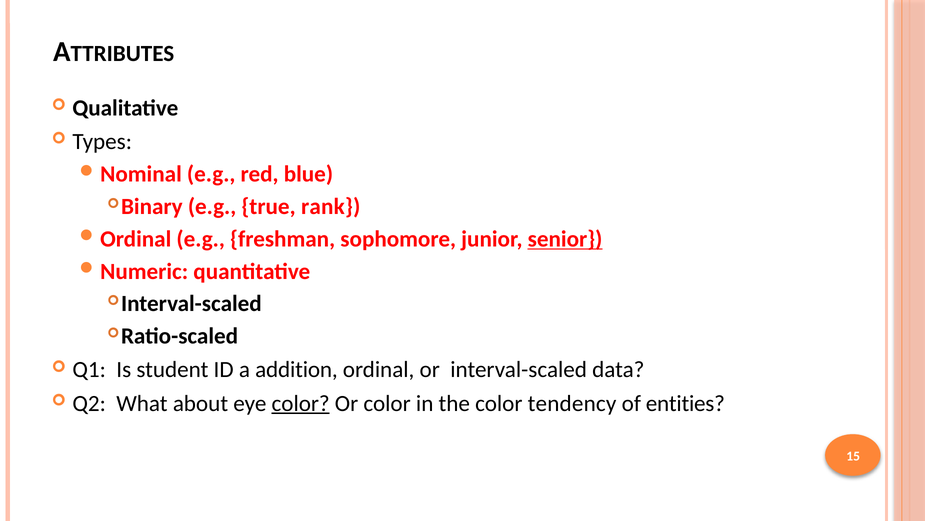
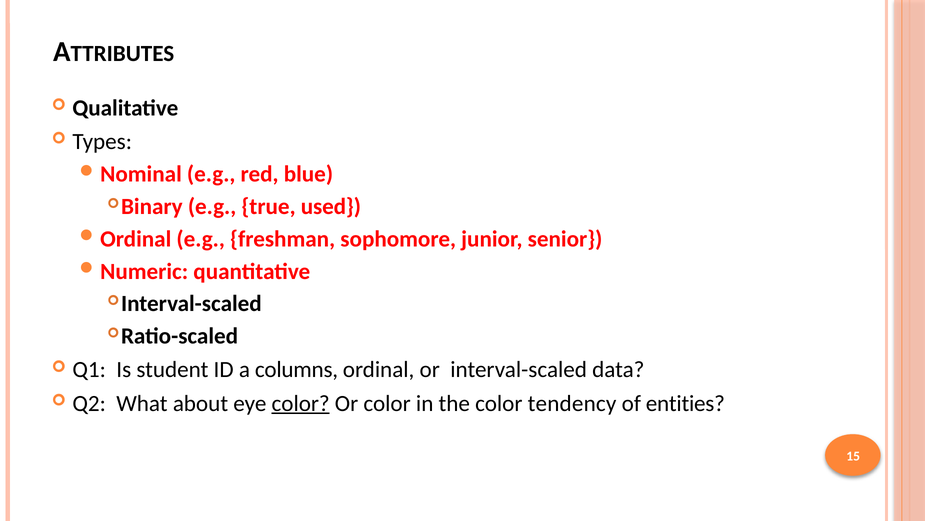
rank: rank -> used
senior underline: present -> none
addition: addition -> columns
